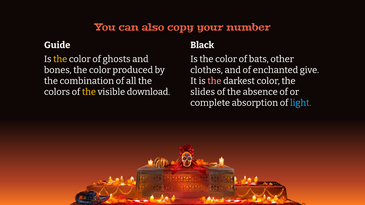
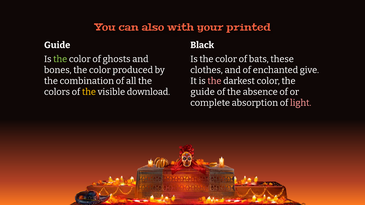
copy: copy -> with
number: number -> printed
the at (60, 59) colour: yellow -> light green
other: other -> these
slides at (203, 92): slides -> guide
light colour: light blue -> pink
